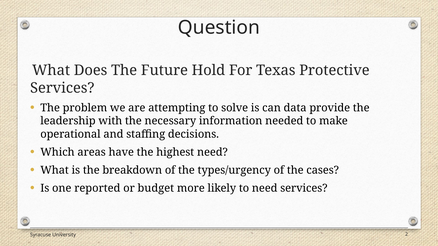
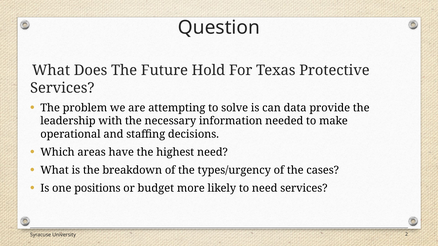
reported: reported -> positions
